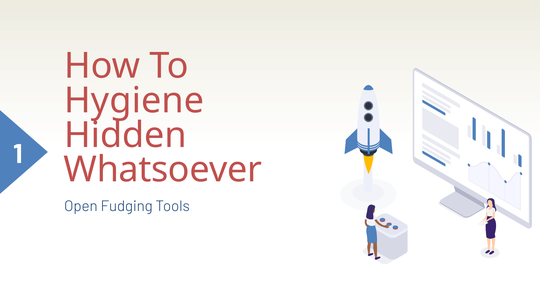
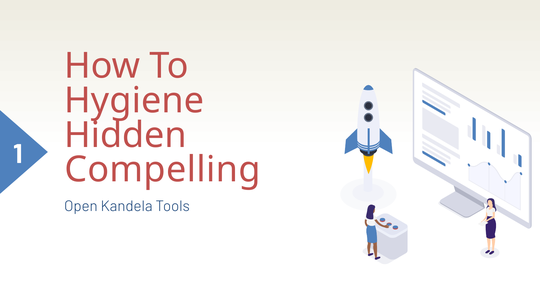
Whatsoever: Whatsoever -> Compelling
Fudging: Fudging -> Kandela
